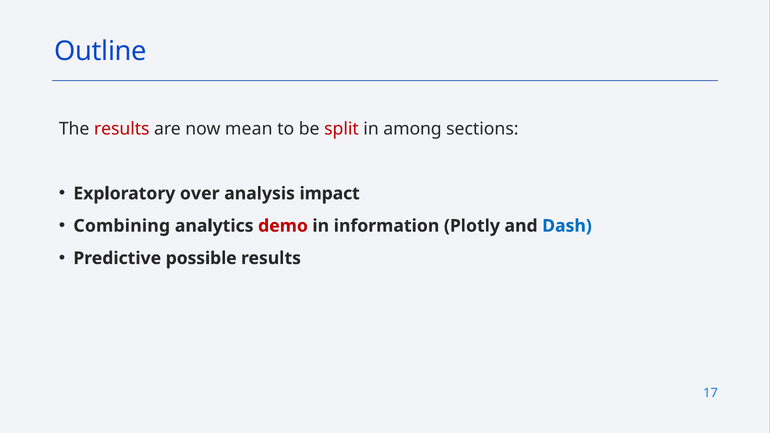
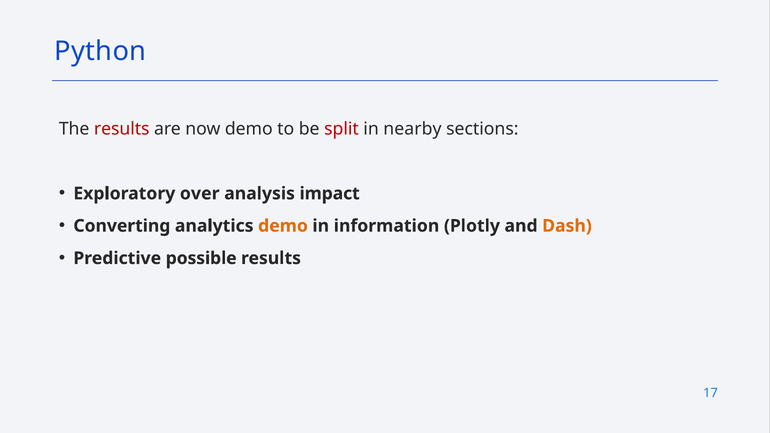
Outline: Outline -> Python
now mean: mean -> demo
among: among -> nearby
Combining: Combining -> Converting
demo at (283, 226) colour: red -> orange
Dash colour: blue -> orange
